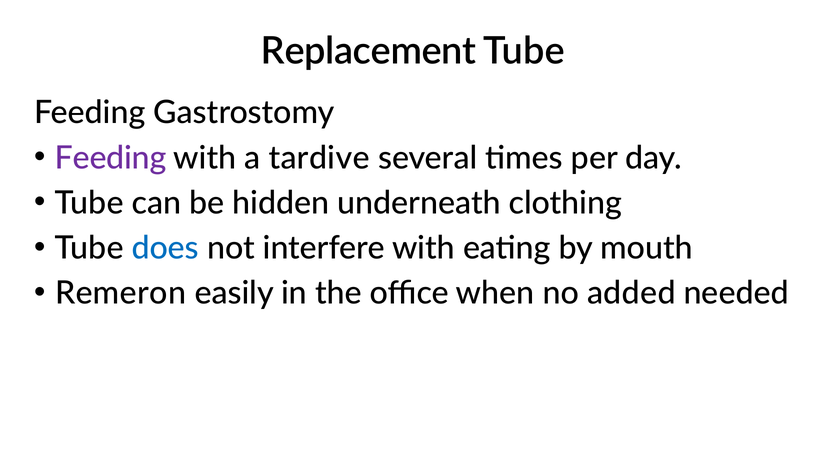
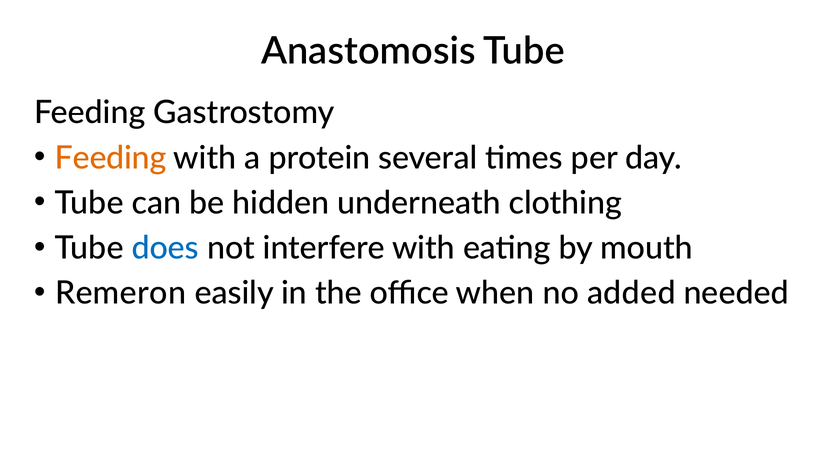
Replacement: Replacement -> Anastomosis
Feeding at (111, 158) colour: purple -> orange
tardive: tardive -> protein
